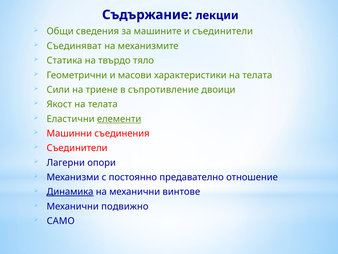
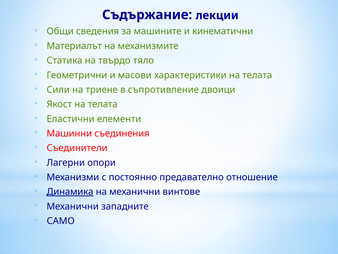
и съединители: съединители -> кинематични
Съединяват: Съединяват -> Материалът
елементи underline: present -> none
подвижно: подвижно -> западните
